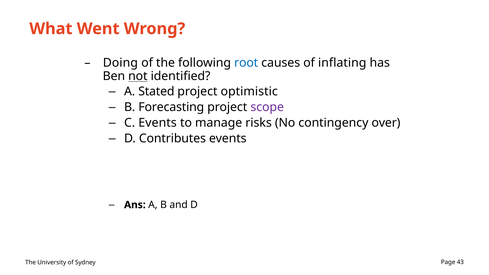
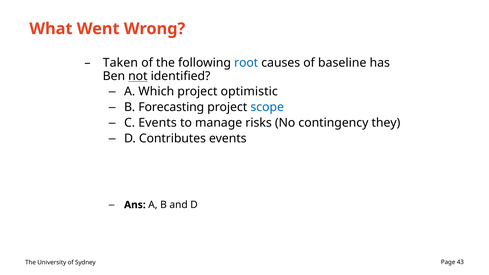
Doing: Doing -> Taken
inflating: inflating -> baseline
Stated: Stated -> Which
scope colour: purple -> blue
over: over -> they
